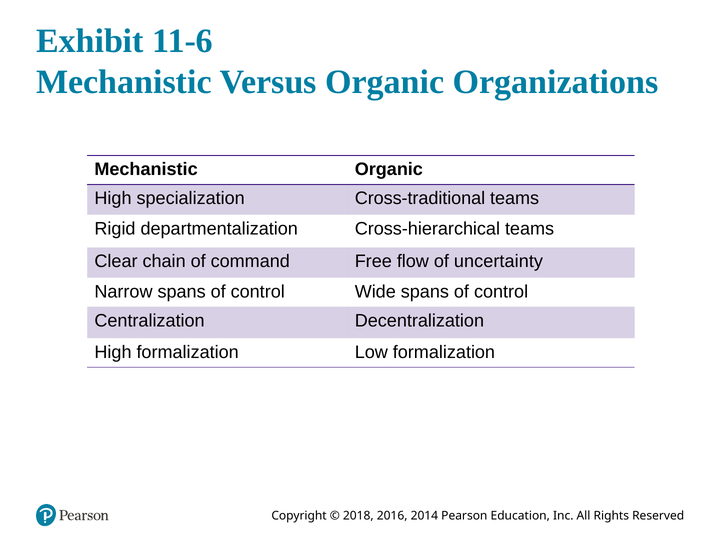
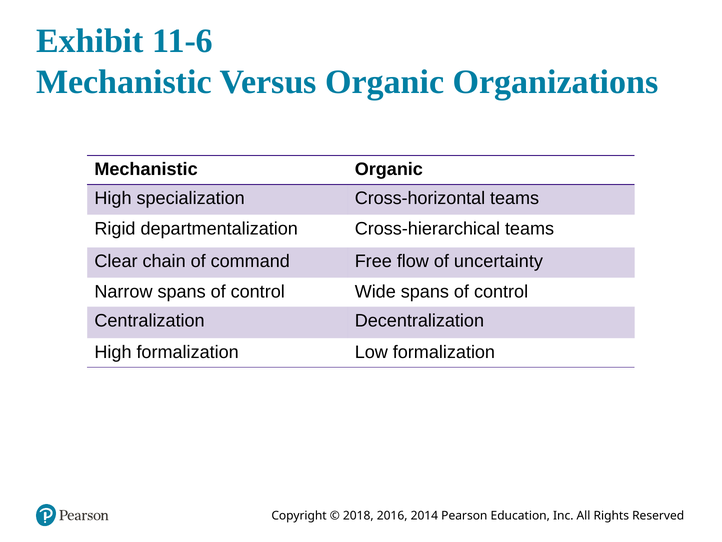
Cross-traditional: Cross-traditional -> Cross-horizontal
